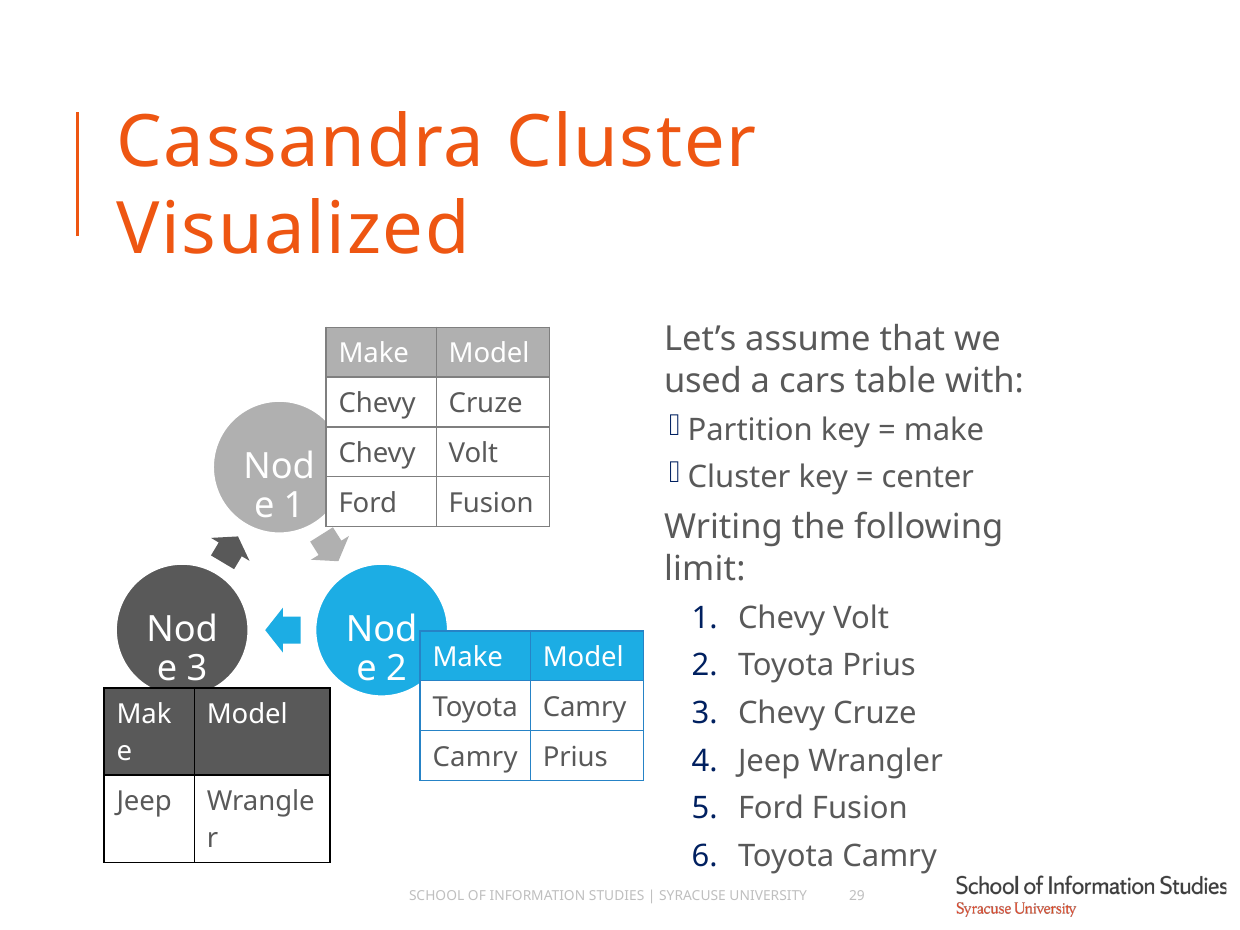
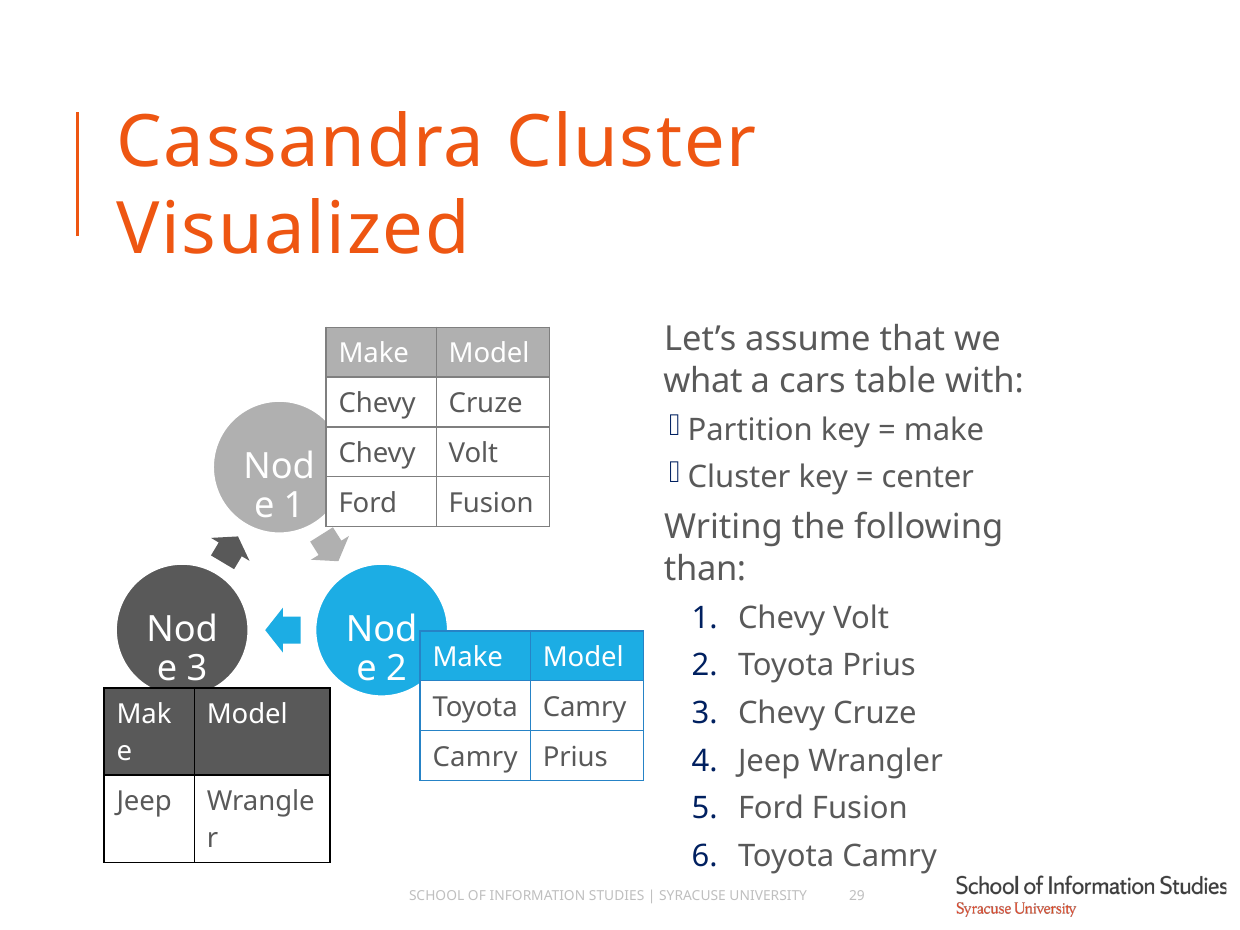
used: used -> what
limit: limit -> than
